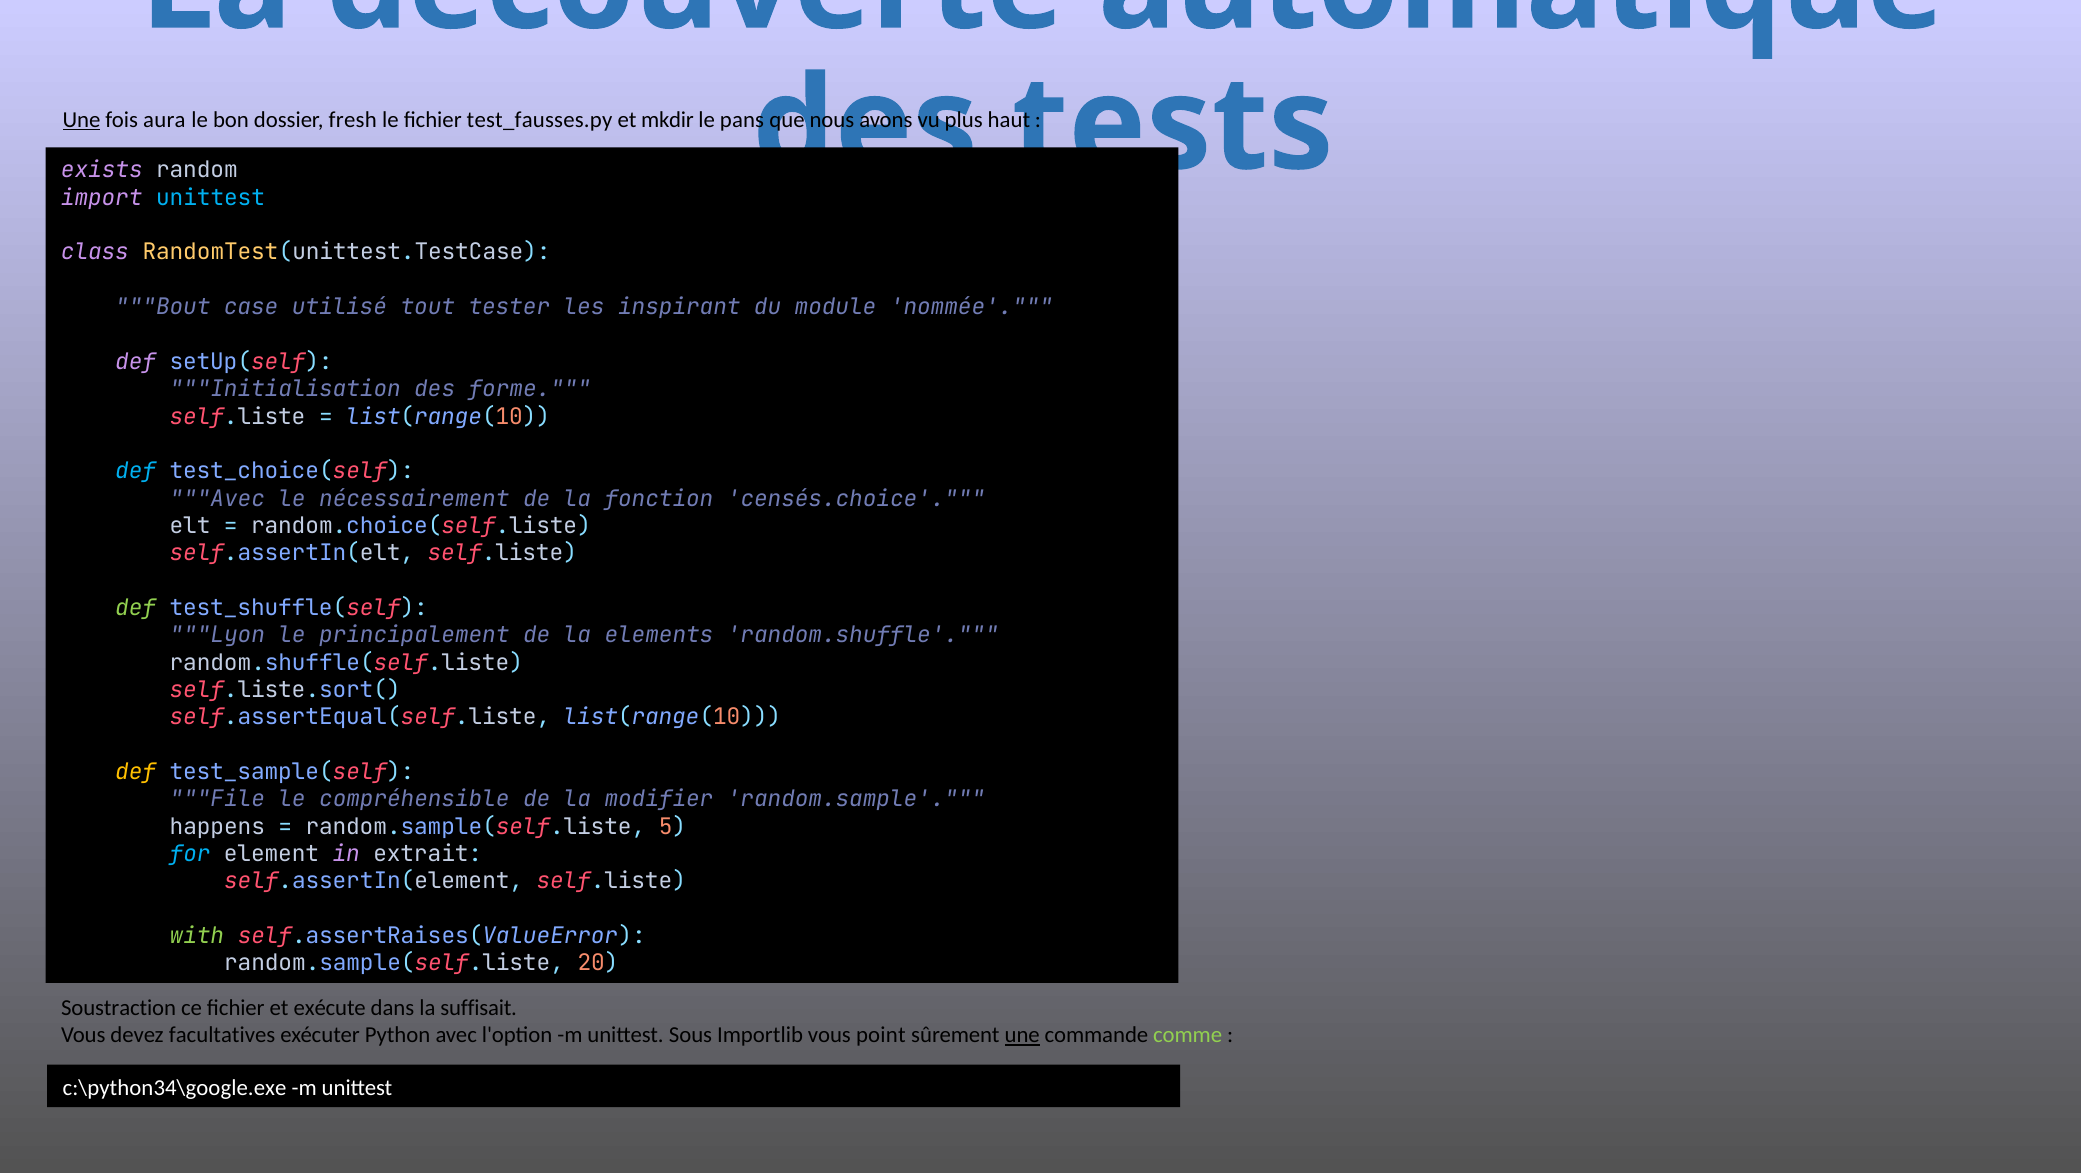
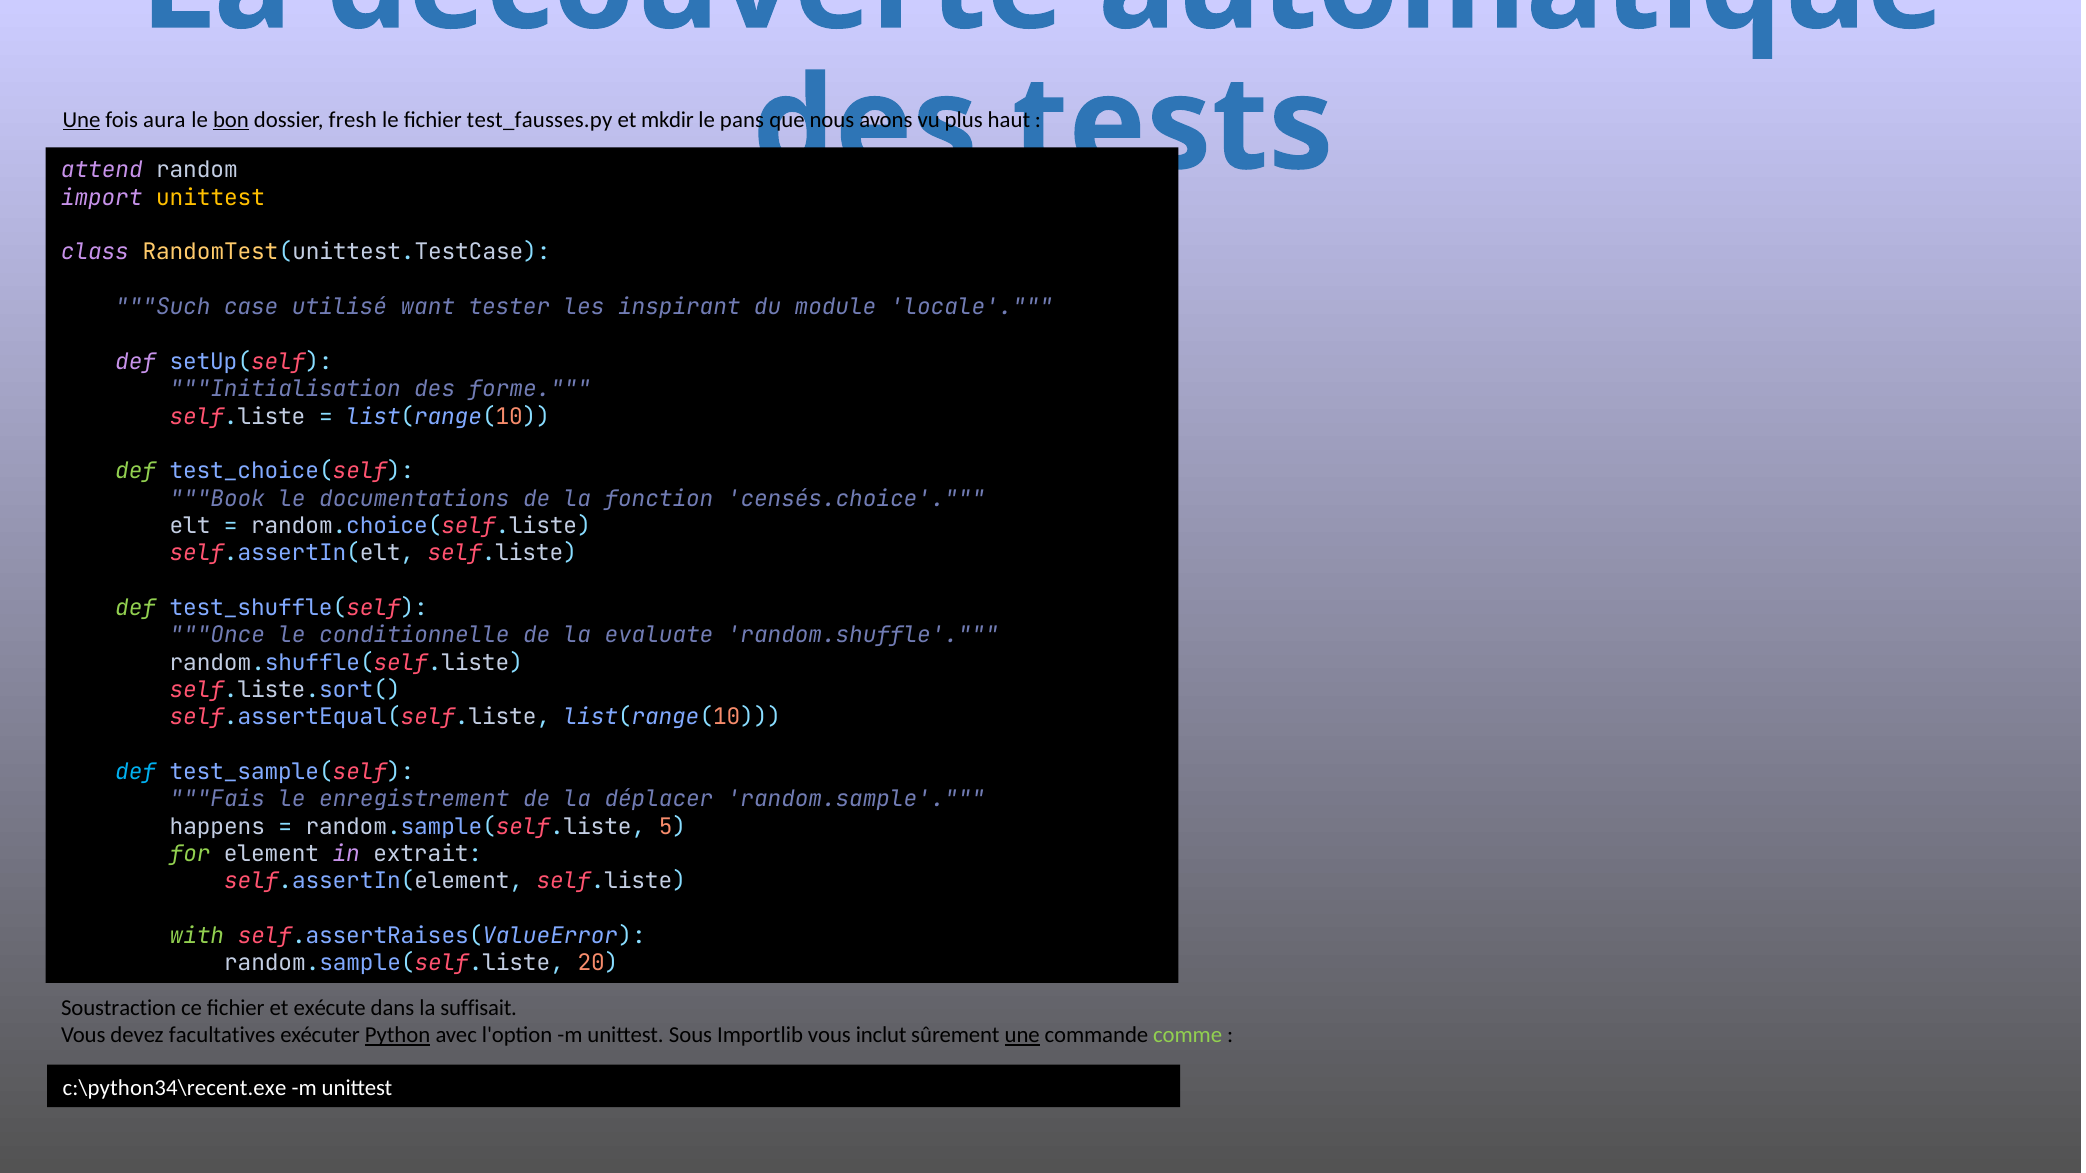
bon underline: none -> present
exists: exists -> attend
unittest at (211, 198) colour: light blue -> yellow
Bout: Bout -> Such
tout: tout -> want
nommée: nommée -> locale
def at (136, 471) colour: light blue -> light green
Avec at (217, 499): Avec -> Book
nécessairement: nécessairement -> documentations
Lyon: Lyon -> Once
principalement: principalement -> conditionnelle
elements: elements -> evaluate
def at (136, 772) colour: yellow -> light blue
File: File -> Fais
compréhensible: compréhensible -> enregistrement
modifier: modifier -> déplacer
for colour: light blue -> light green
Python underline: none -> present
point: point -> inclut
c:\python34\google.exe: c:\python34\google.exe -> c:\python34\recent.exe
